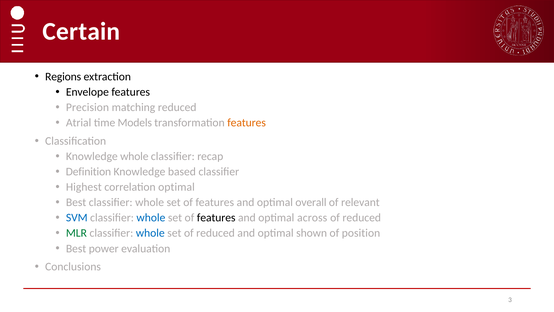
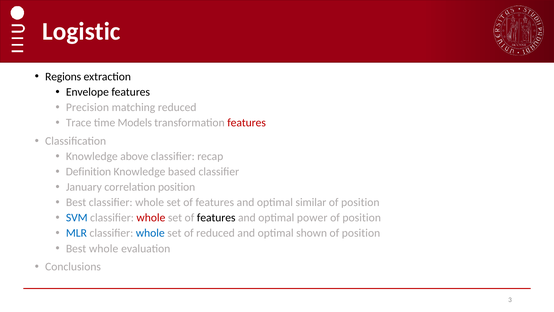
Certain: Certain -> Logistic
Atrial: Atrial -> Trace
features at (247, 123) colour: orange -> red
Knowledge whole: whole -> above
Highest: Highest -> January
correlation optimal: optimal -> position
overall: overall -> similar
relevant at (360, 202): relevant -> position
whole at (151, 218) colour: blue -> red
across: across -> power
reduced at (362, 218): reduced -> position
MLR colour: green -> blue
Best power: power -> whole
